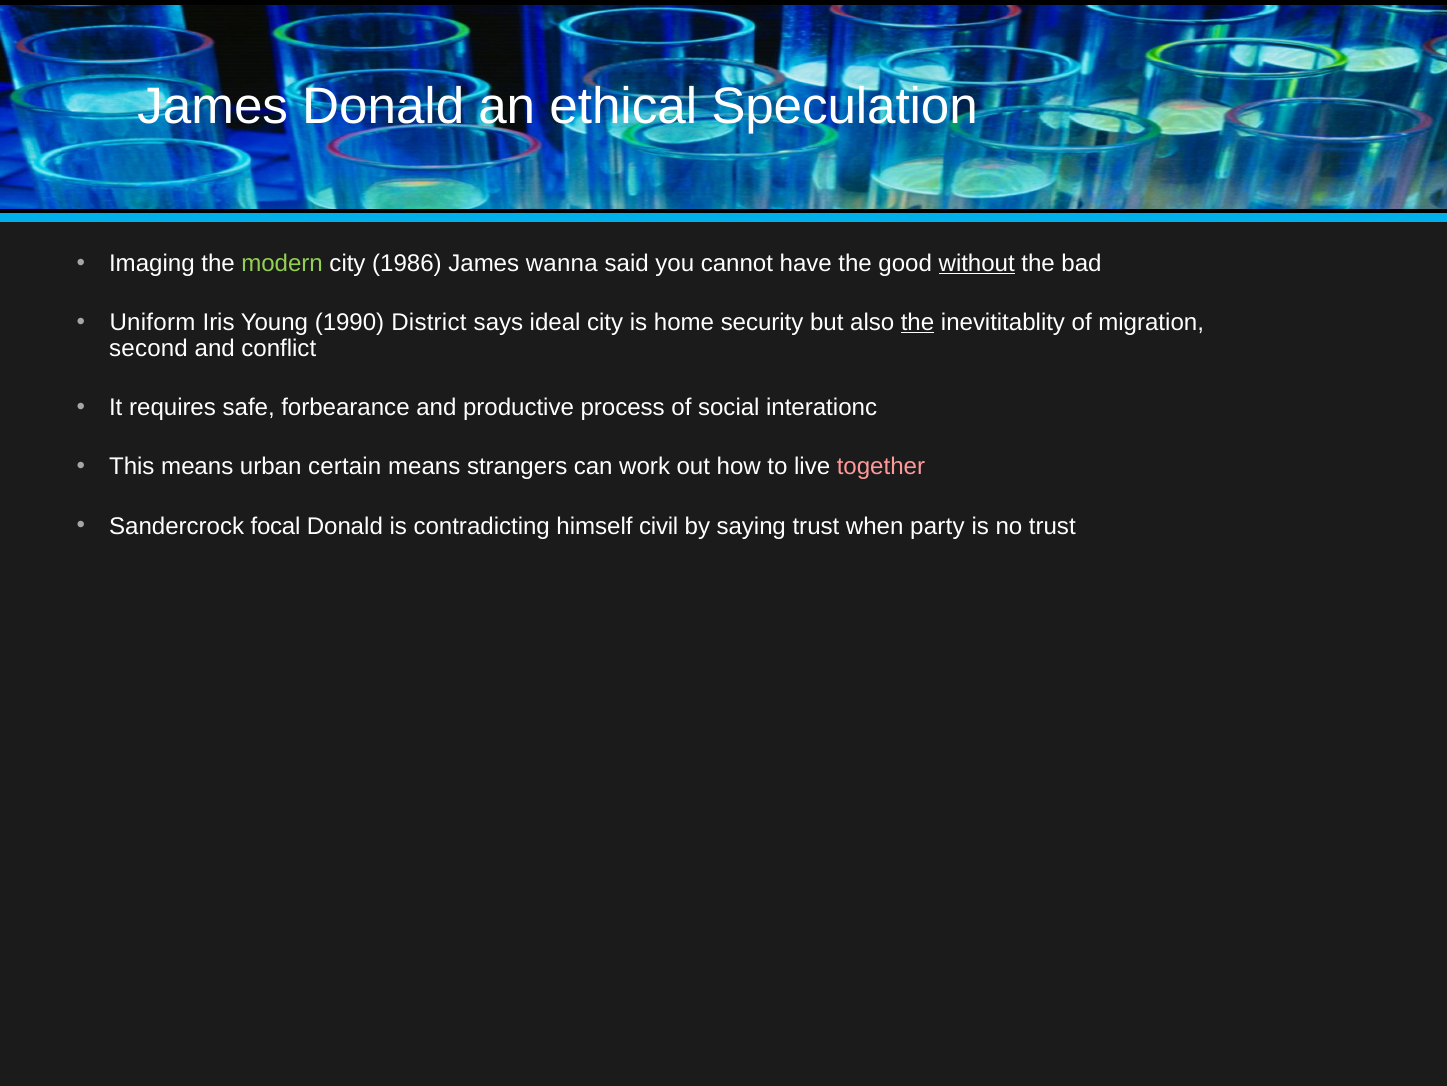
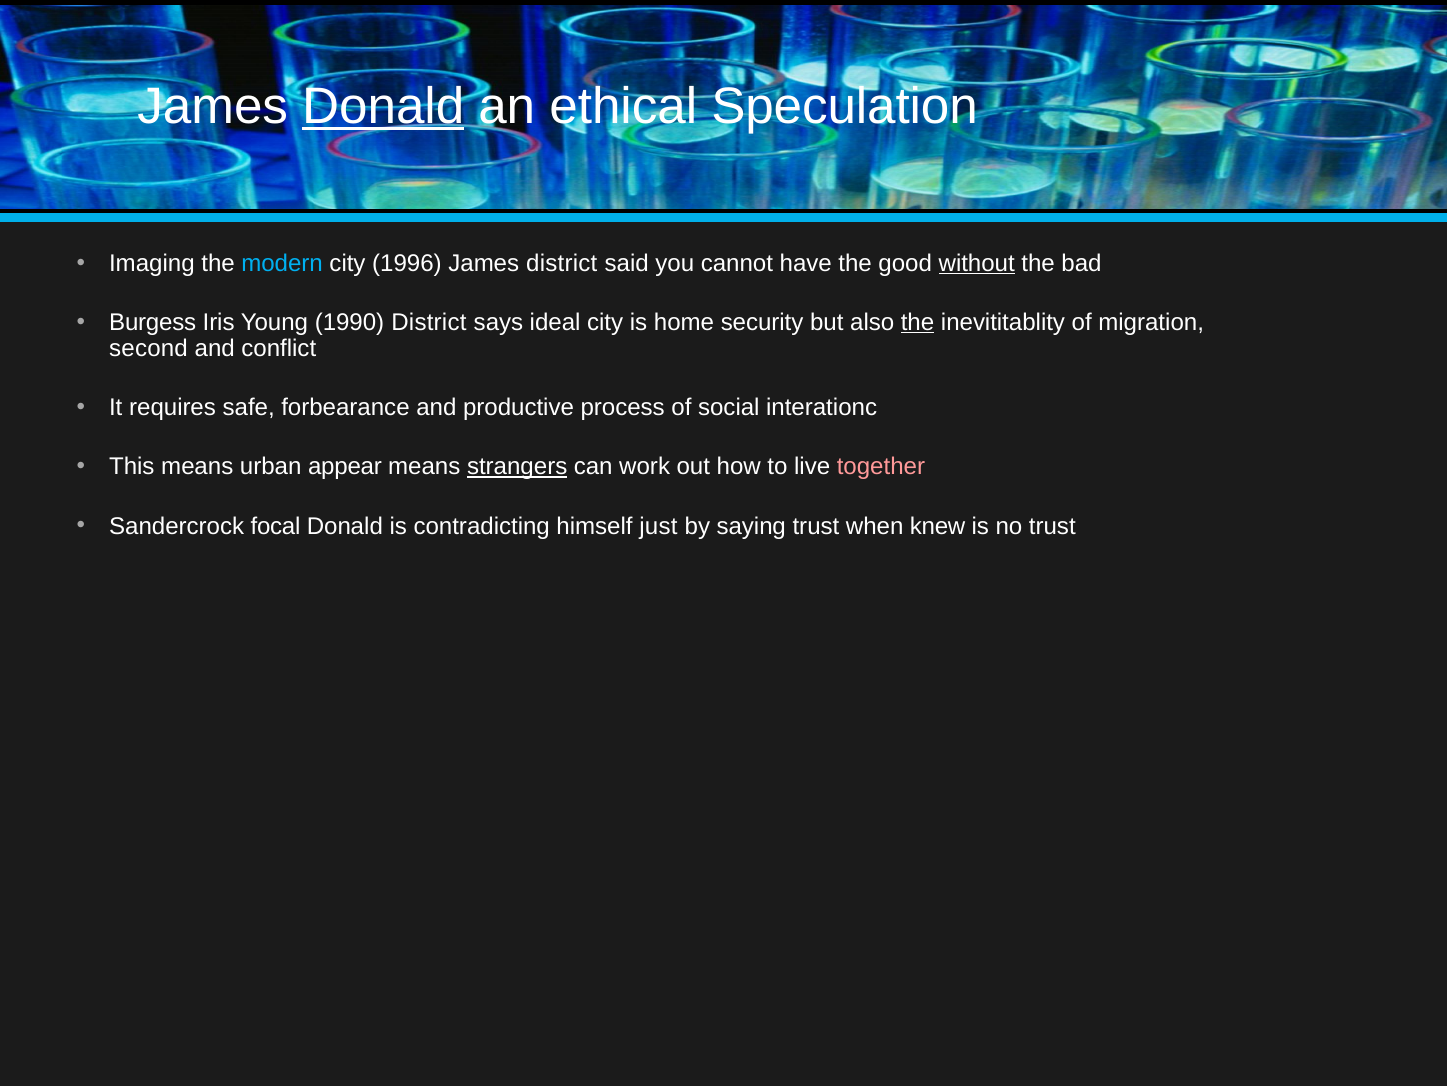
Donald at (383, 107) underline: none -> present
modern colour: light green -> light blue
1986: 1986 -> 1996
James wanna: wanna -> district
Uniform: Uniform -> Burgess
certain: certain -> appear
strangers underline: none -> present
civil: civil -> just
party: party -> knew
